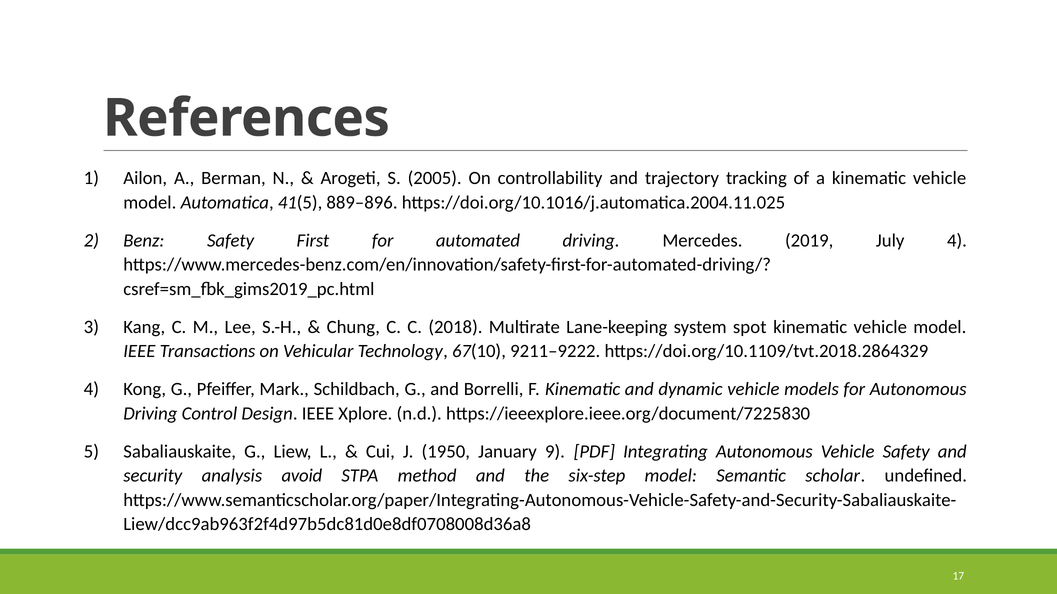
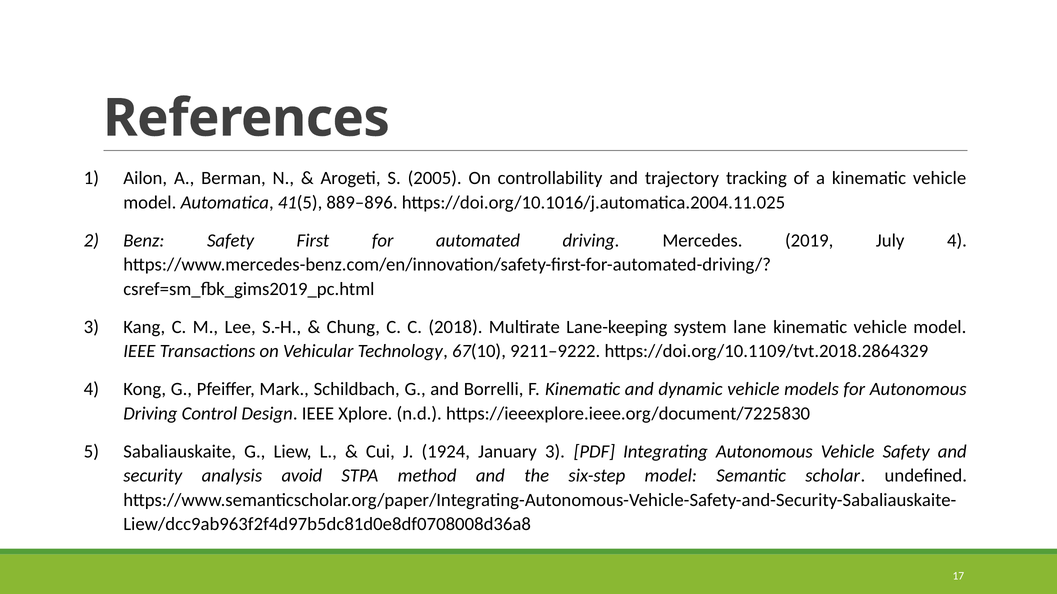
spot: spot -> lane
1950: 1950 -> 1924
January 9: 9 -> 3
